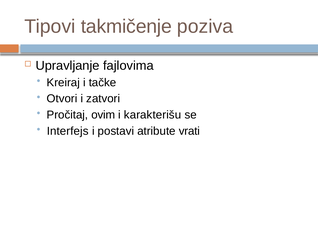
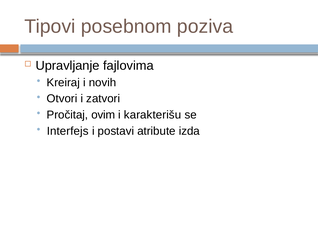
takmičenje: takmičenje -> posebnom
tačke: tačke -> novih
vrati: vrati -> izda
